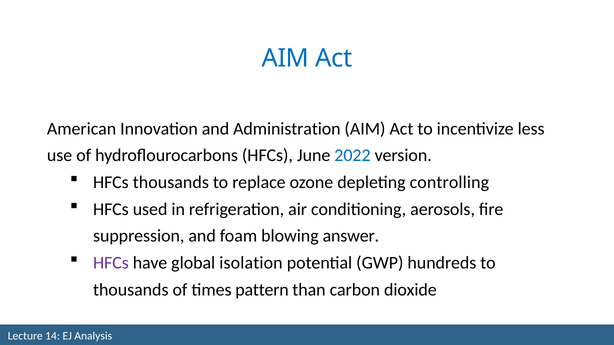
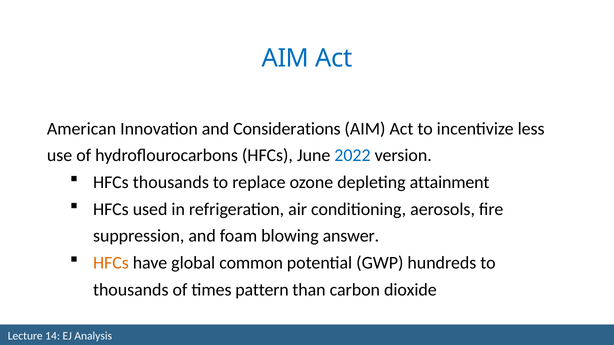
Administration: Administration -> Considerations
controlling: controlling -> attainment
HFCs at (111, 263) colour: purple -> orange
isolation: isolation -> common
